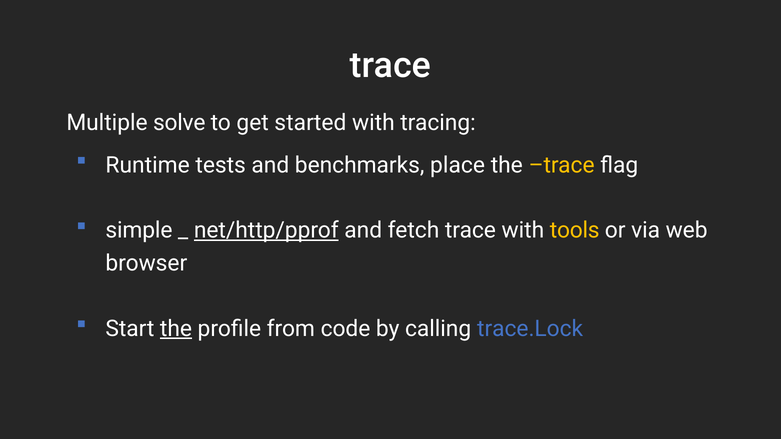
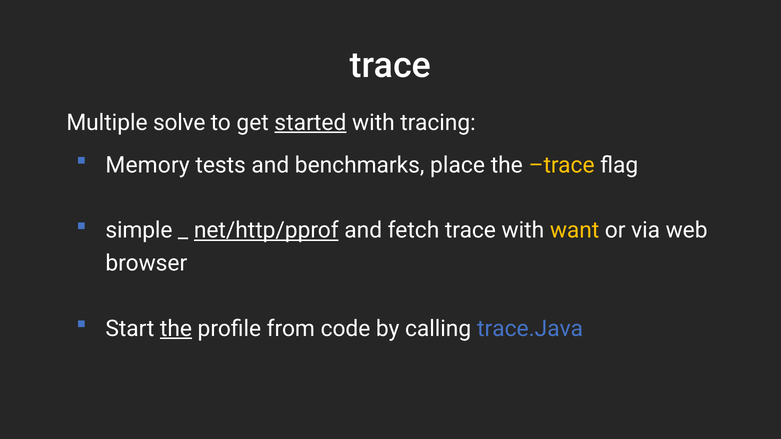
started underline: none -> present
Runtime: Runtime -> Memory
tools: tools -> want
trace.Lock: trace.Lock -> trace.Java
